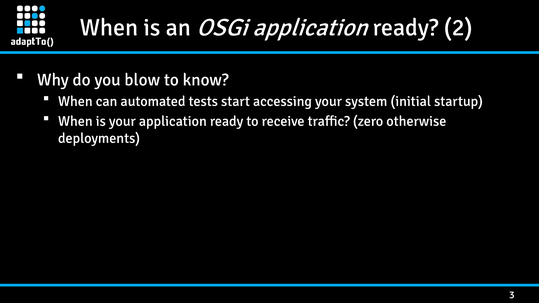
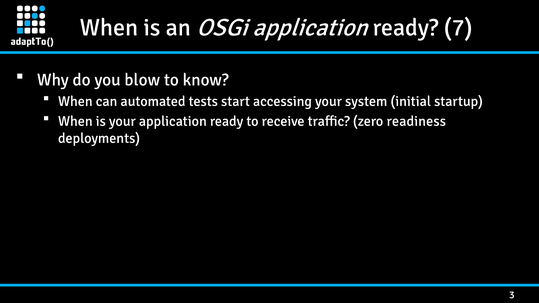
2: 2 -> 7
otherwise: otherwise -> readiness
